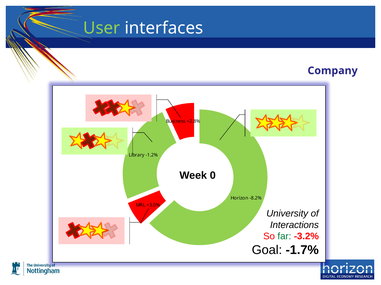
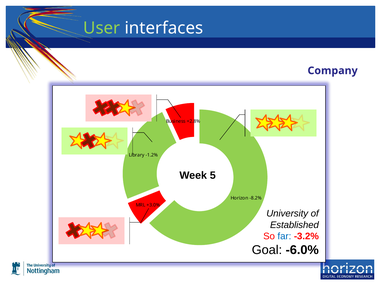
0: 0 -> 5
Interactions: Interactions -> Established
far colour: green -> blue
-1.7%: -1.7% -> -6.0%
